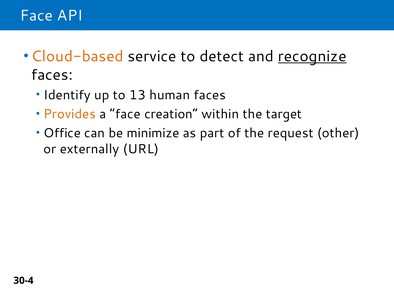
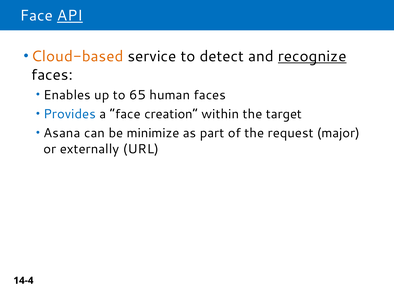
API underline: none -> present
Identify: Identify -> Enables
13: 13 -> 65
Provides colour: orange -> blue
Office: Office -> Asana
other: other -> major
30-4: 30-4 -> 14-4
